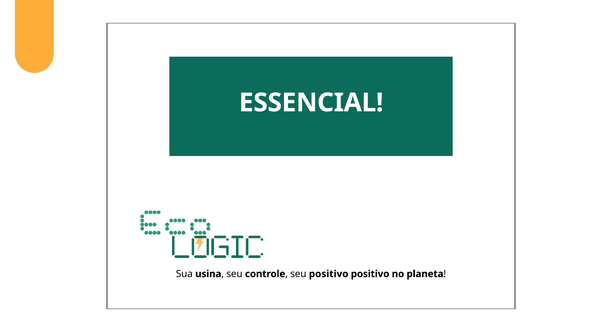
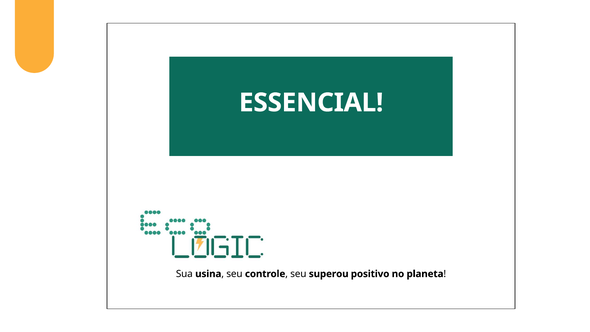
seu positivo: positivo -> superou
